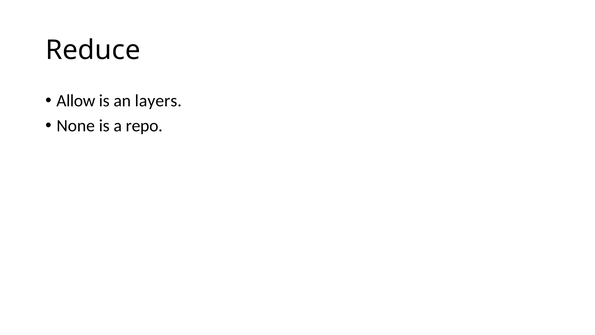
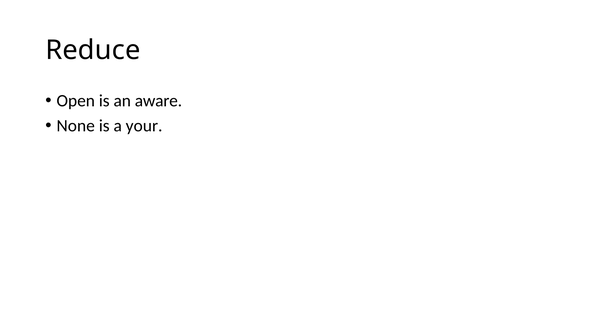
Allow: Allow -> Open
layers: layers -> aware
repo: repo -> your
